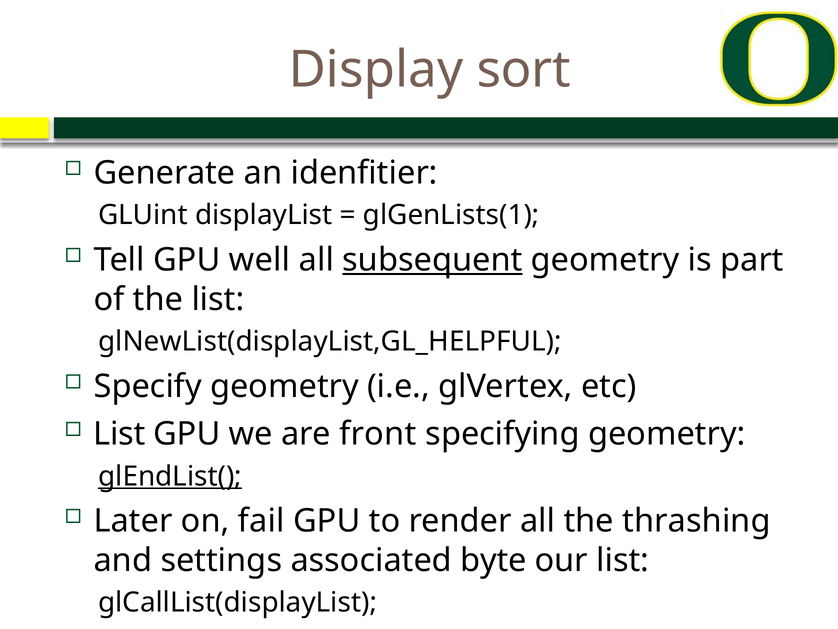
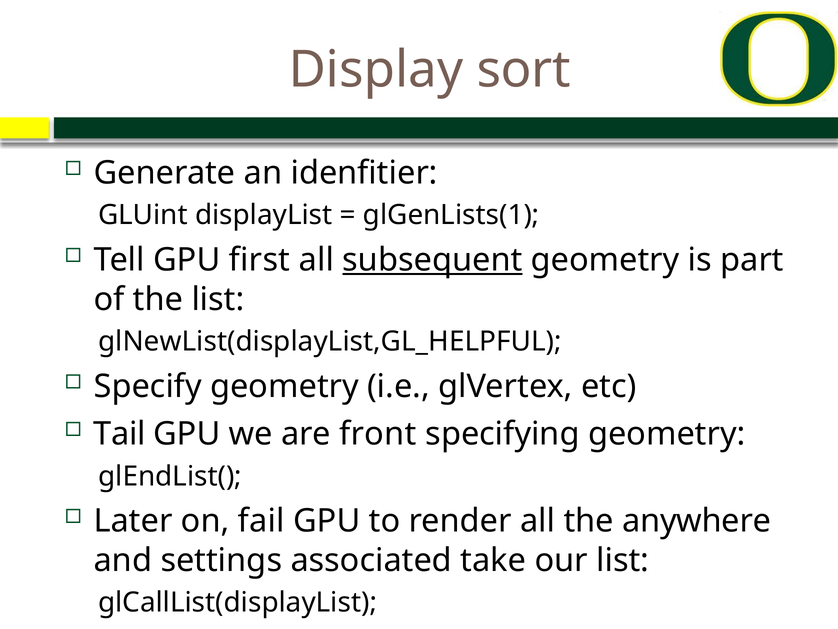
well: well -> first
List at (119, 433): List -> Tail
glEndList( underline: present -> none
thrashing: thrashing -> anywhere
byte: byte -> take
